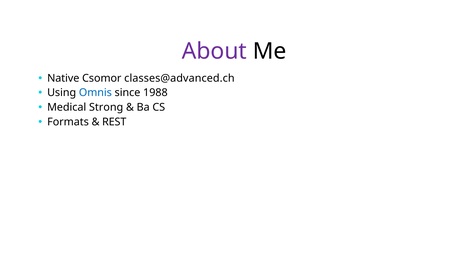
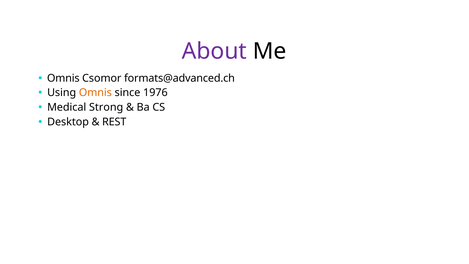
Native at (63, 78): Native -> Omnis
classes@advanced.ch: classes@advanced.ch -> formats@advanced.ch
Omnis at (95, 93) colour: blue -> orange
1988: 1988 -> 1976
Formats: Formats -> Desktop
